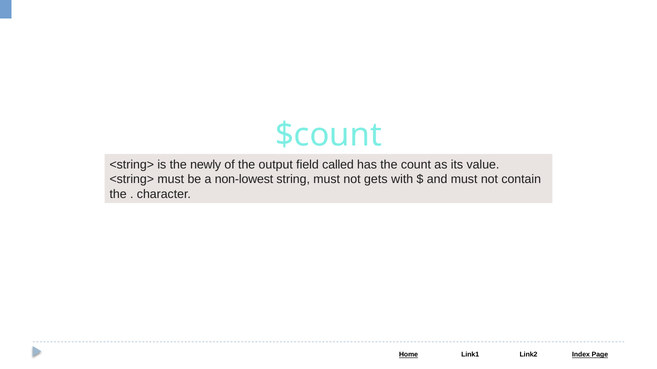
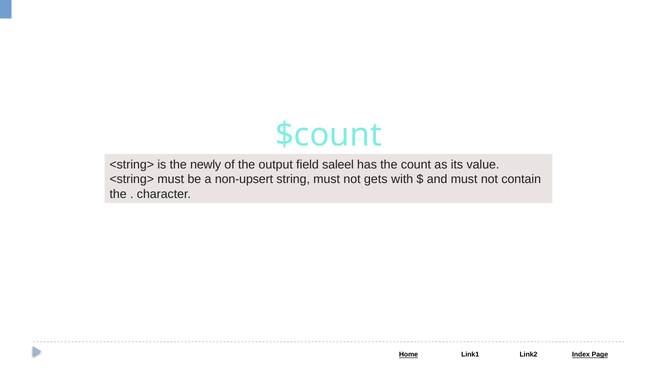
called: called -> saleel
non-lowest: non-lowest -> non-upsert
